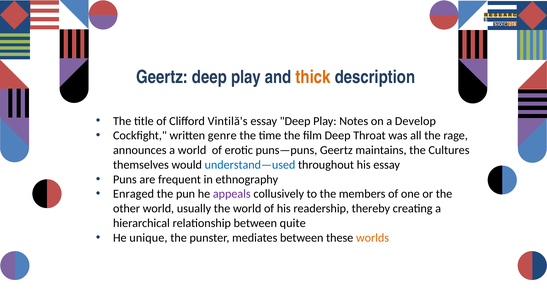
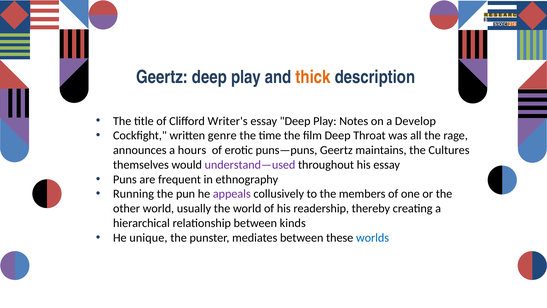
Vintilă's: Vintilă's -> Writer's
a world: world -> hours
understand—used colour: blue -> purple
Enraged: Enraged -> Running
quite: quite -> kinds
worlds colour: orange -> blue
